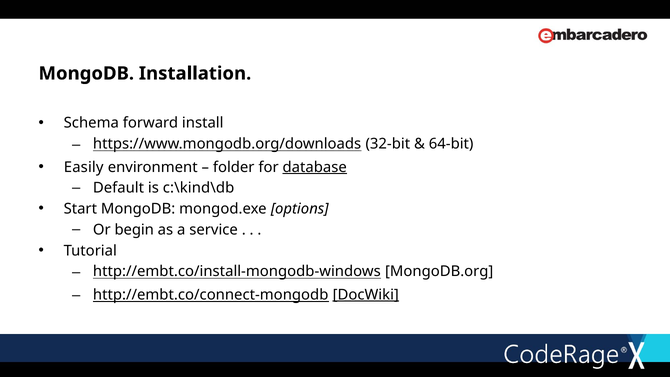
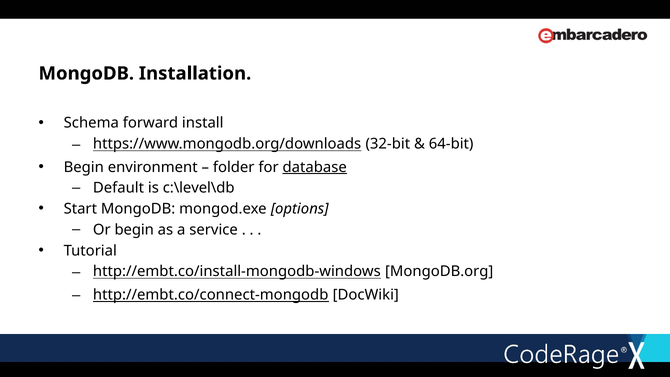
Easily at (84, 167): Easily -> Begin
c:\kind\db: c:\kind\db -> c:\level\db
DocWiki underline: present -> none
